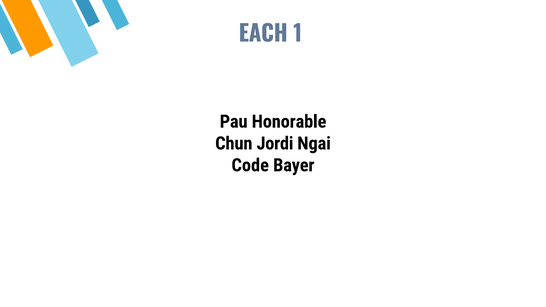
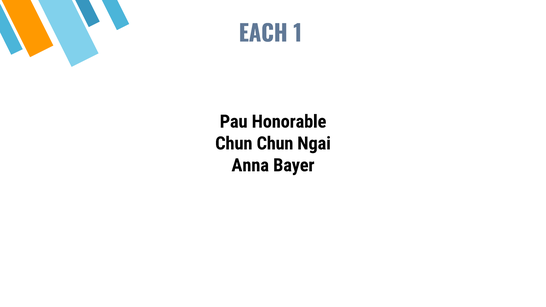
Chun Jordi: Jordi -> Chun
Code: Code -> Anna
